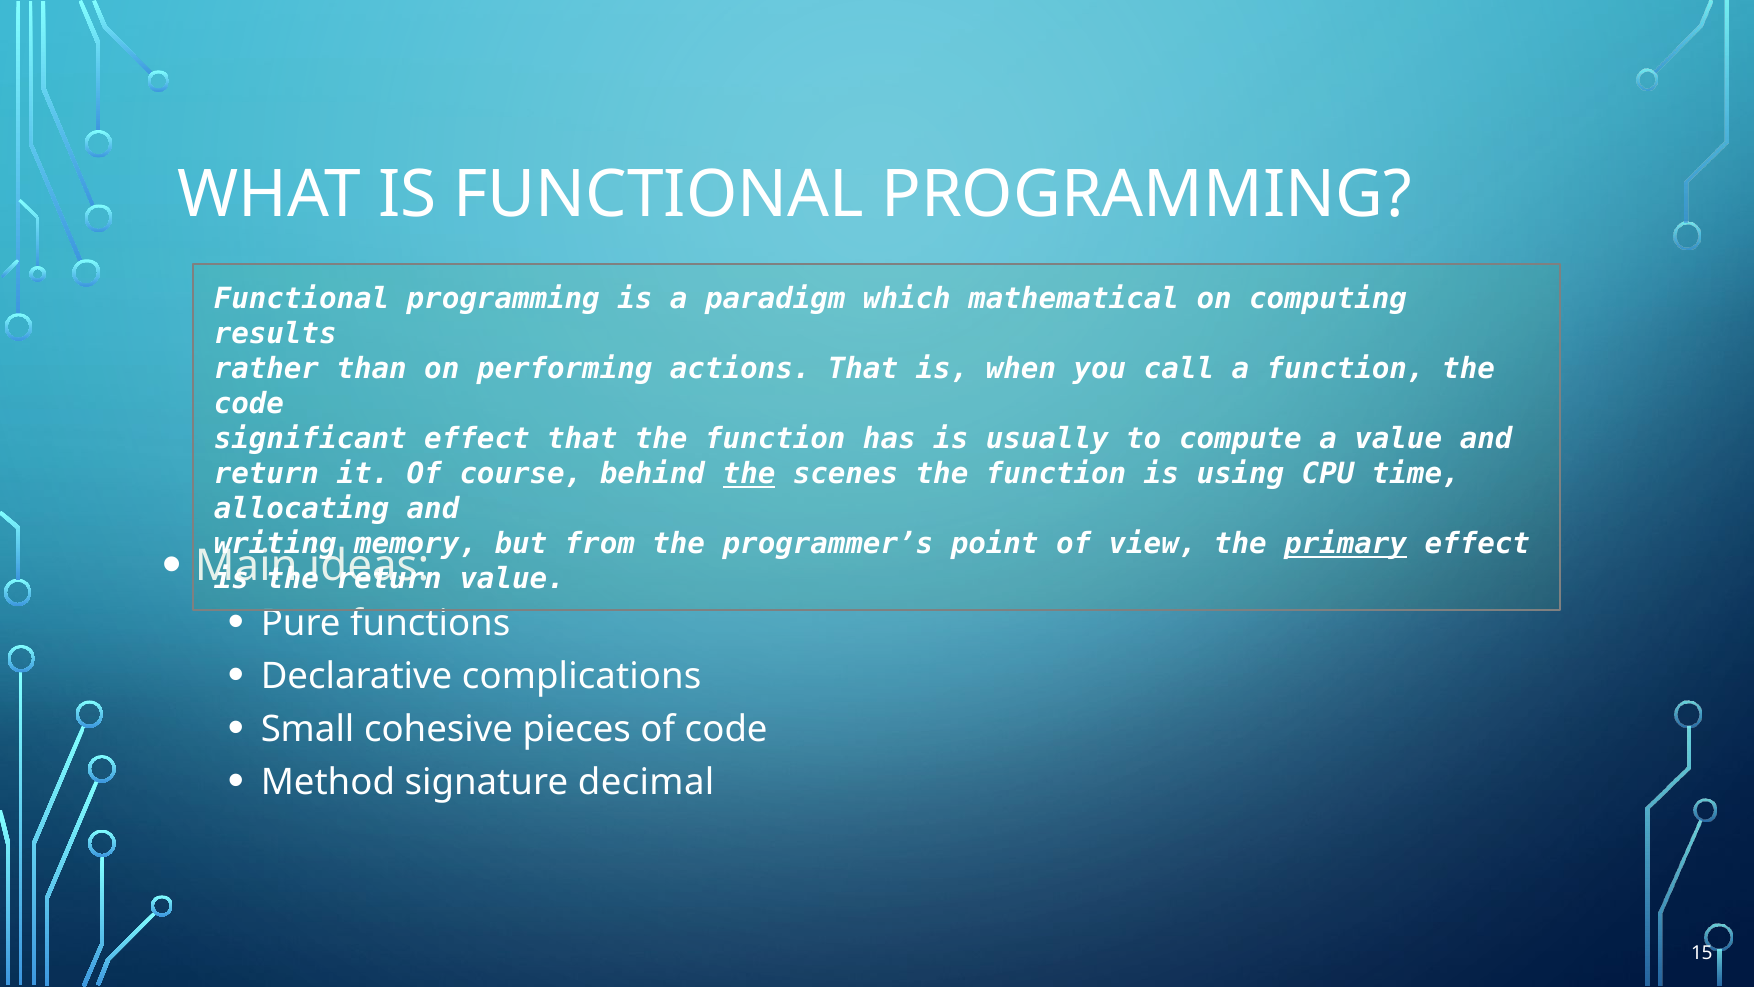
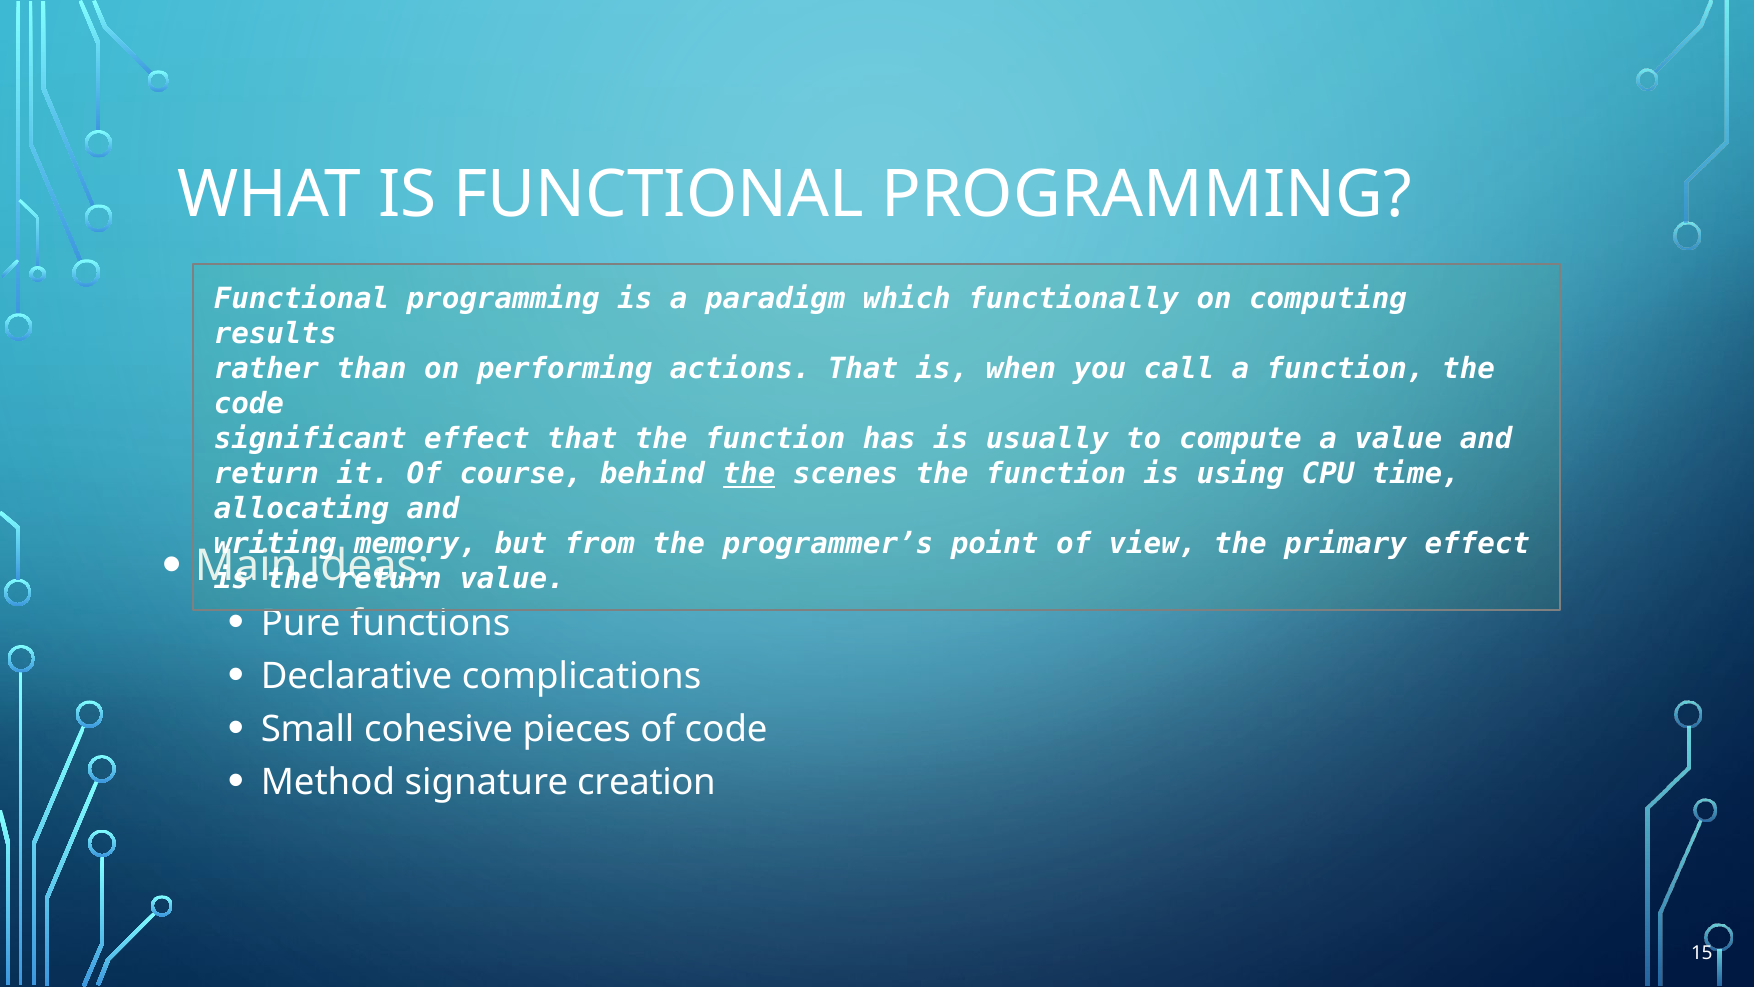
mathematical: mathematical -> functionally
primary underline: present -> none
decimal: decimal -> creation
